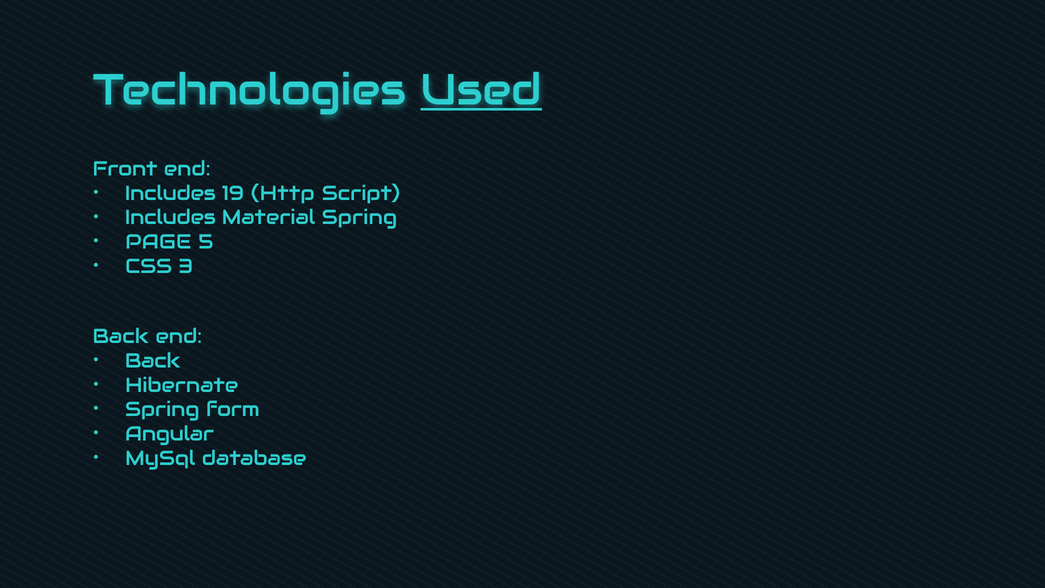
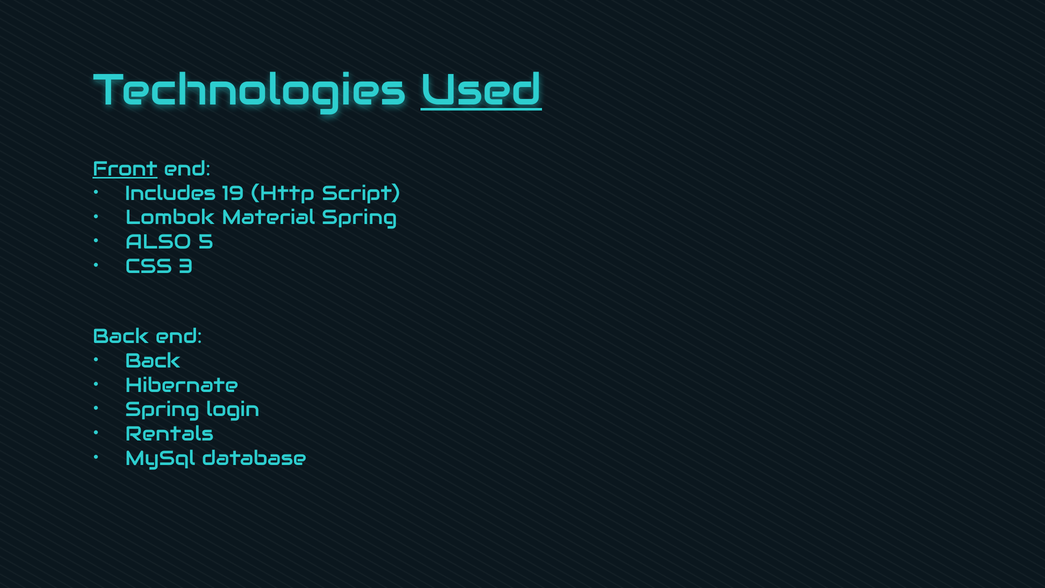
Front underline: none -> present
Includes at (170, 218): Includes -> Lombok
PAGE: PAGE -> ALSO
form: form -> login
Angular: Angular -> Rentals
